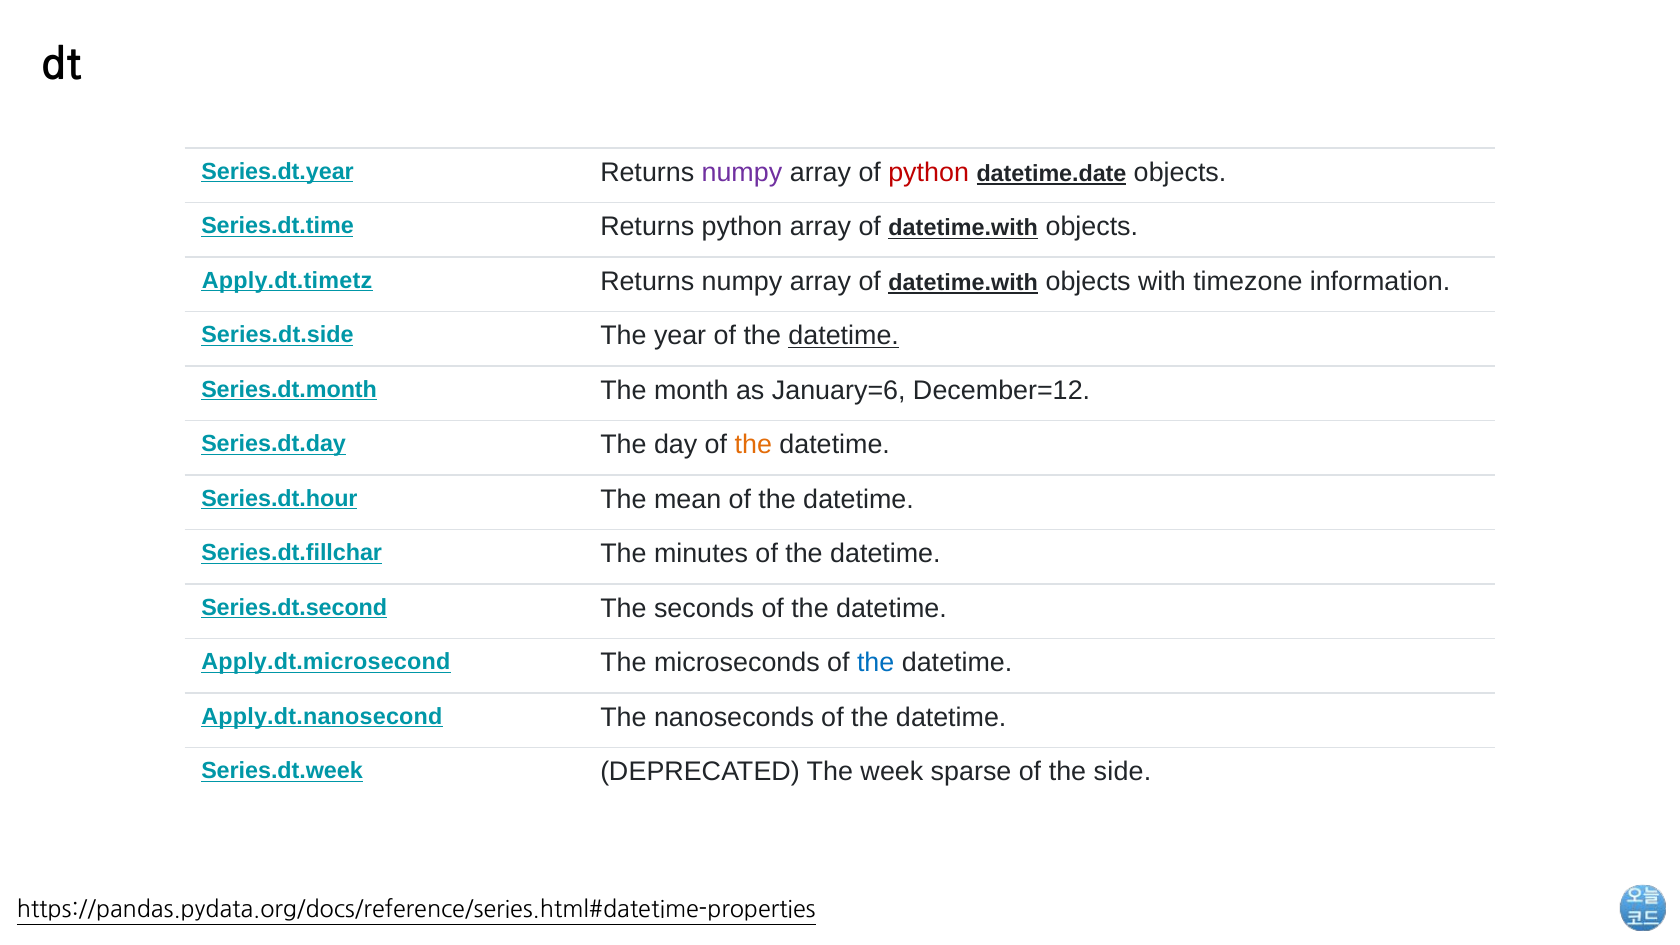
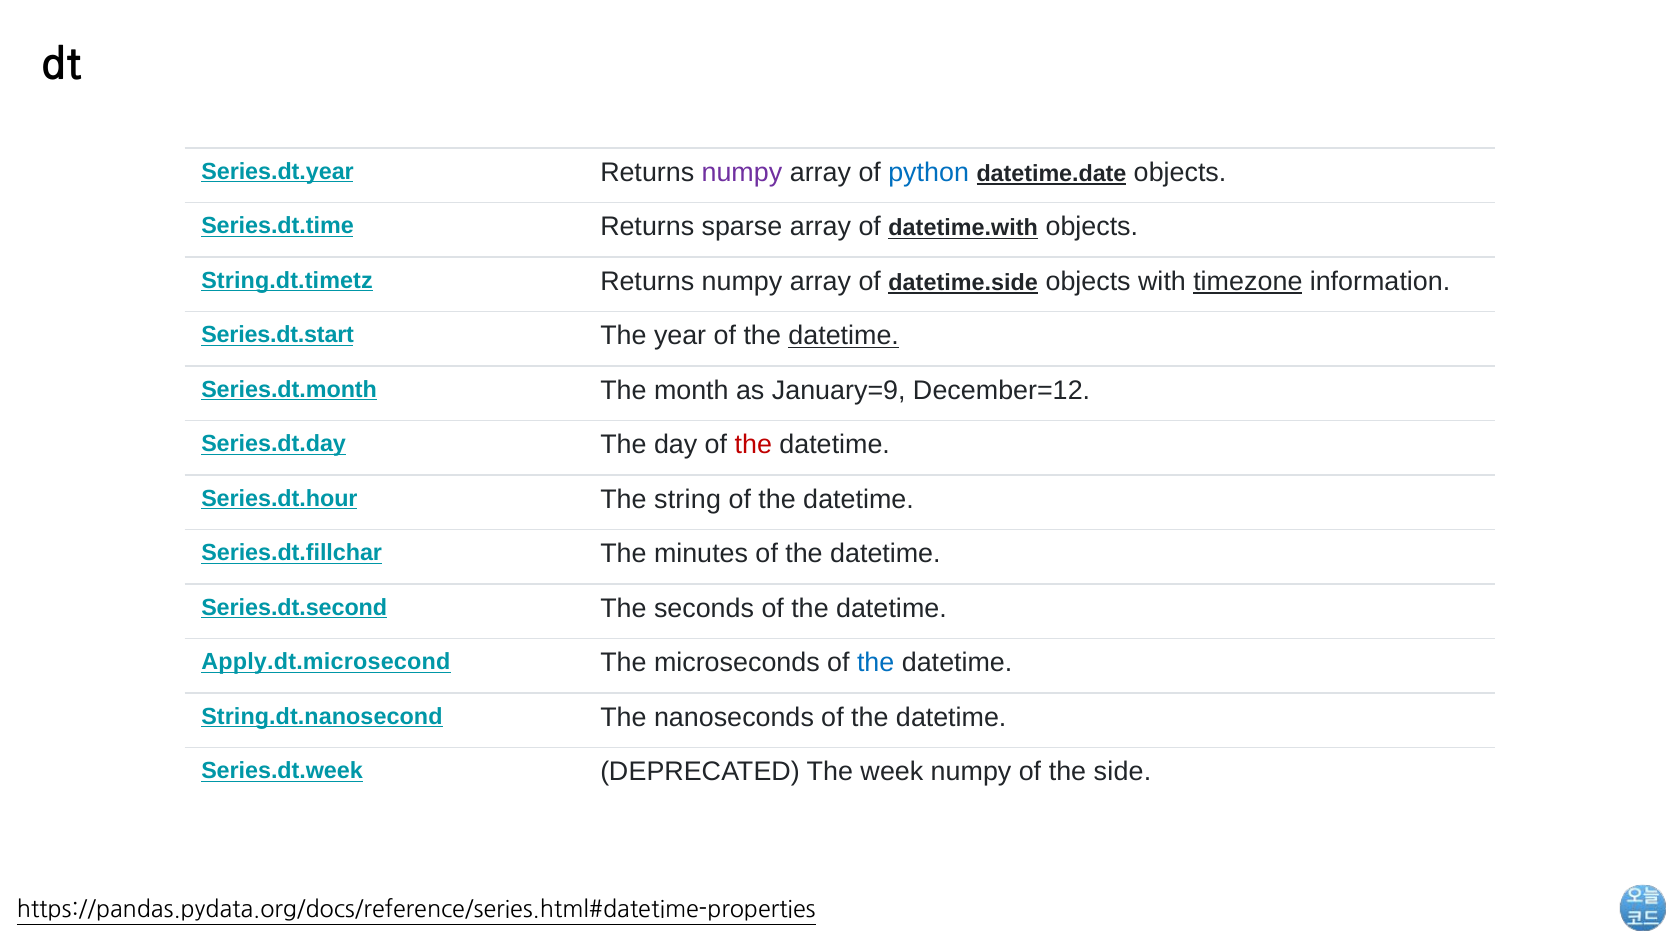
python at (929, 173) colour: red -> blue
Returns python: python -> sparse
Apply.dt.timetz: Apply.dt.timetz -> String.dt.timetz
numpy array of datetime.with: datetime.with -> datetime.side
timezone underline: none -> present
Series.dt.side: Series.dt.side -> Series.dt.start
January=6: January=6 -> January=9
the at (753, 445) colour: orange -> red
mean: mean -> string
Apply.dt.nanosecond: Apply.dt.nanosecond -> String.dt.nanosecond
week sparse: sparse -> numpy
